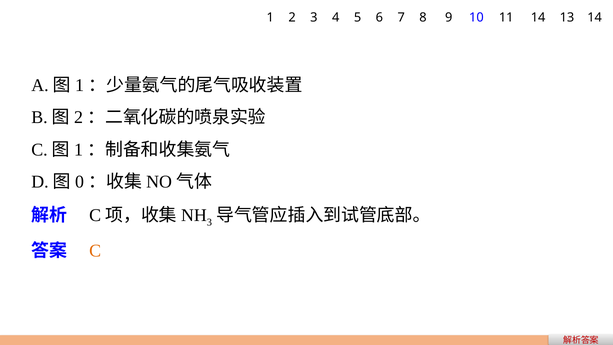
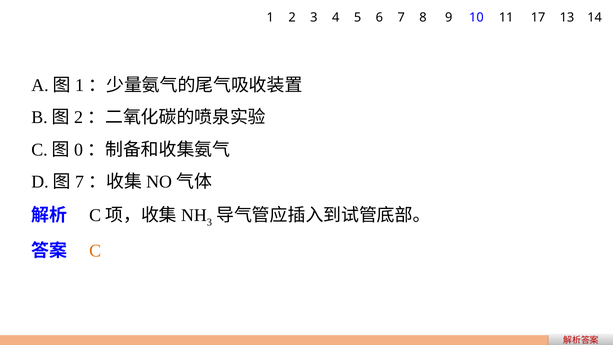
11 14: 14 -> 17
1 at (79, 150): 1 -> 0
0 at (80, 182): 0 -> 7
